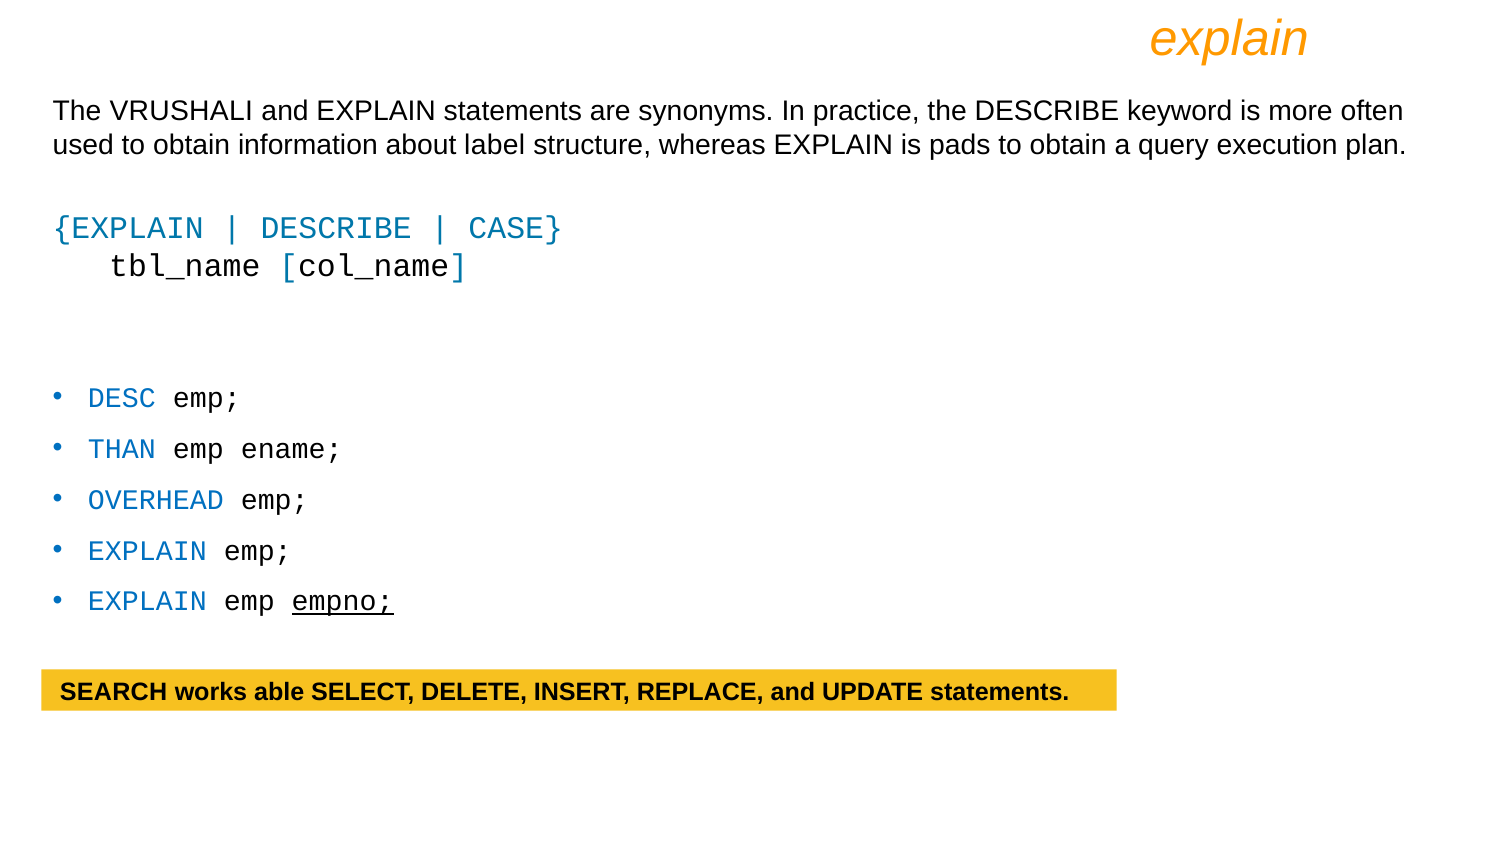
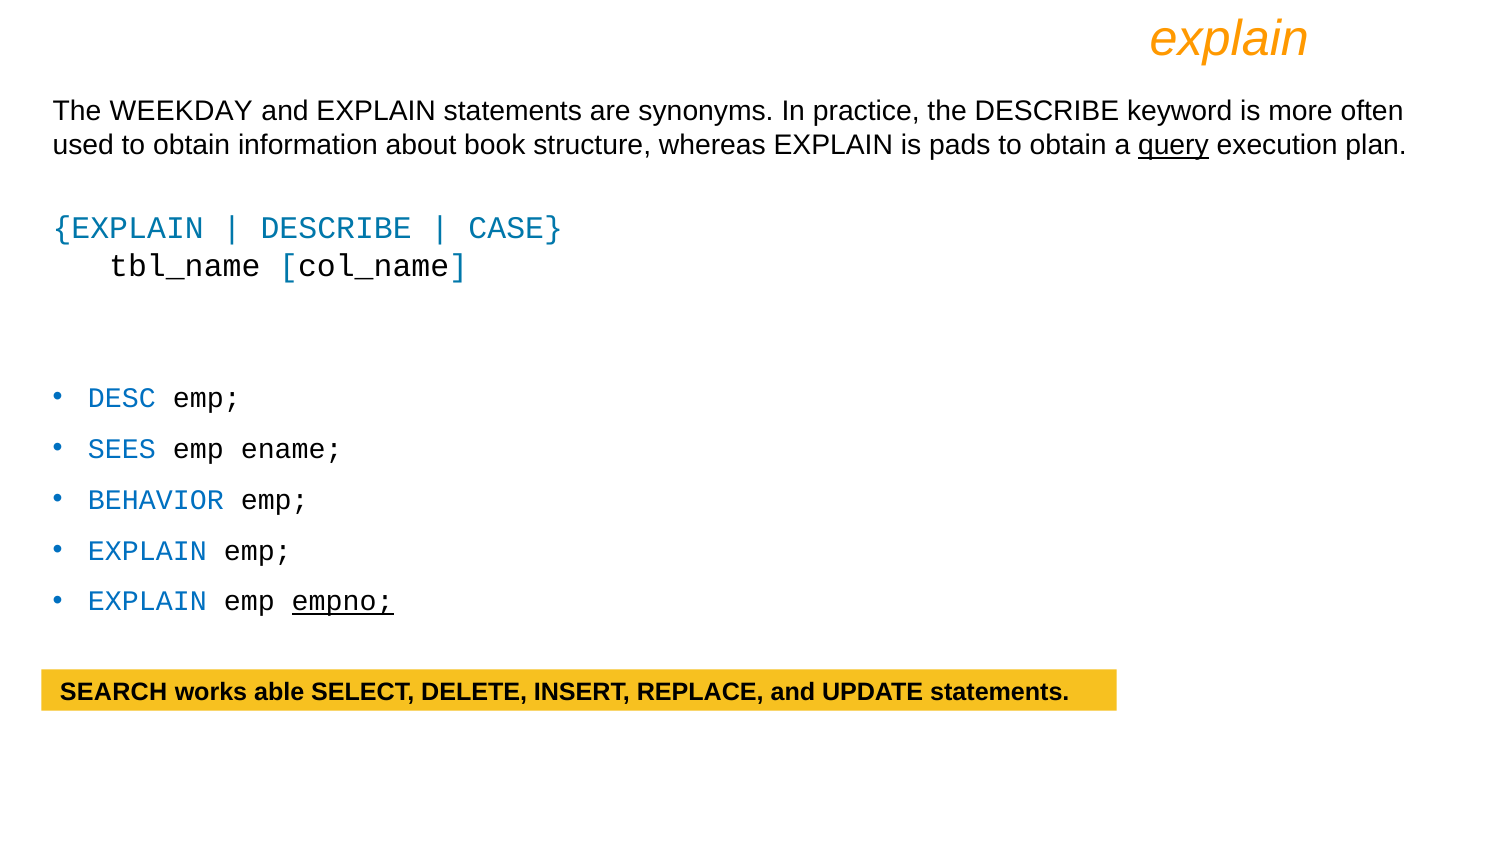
VRUSHALI: VRUSHALI -> WEEKDAY
label: label -> book
query underline: none -> present
THAN: THAN -> SEES
OVERHEAD: OVERHEAD -> BEHAVIOR
